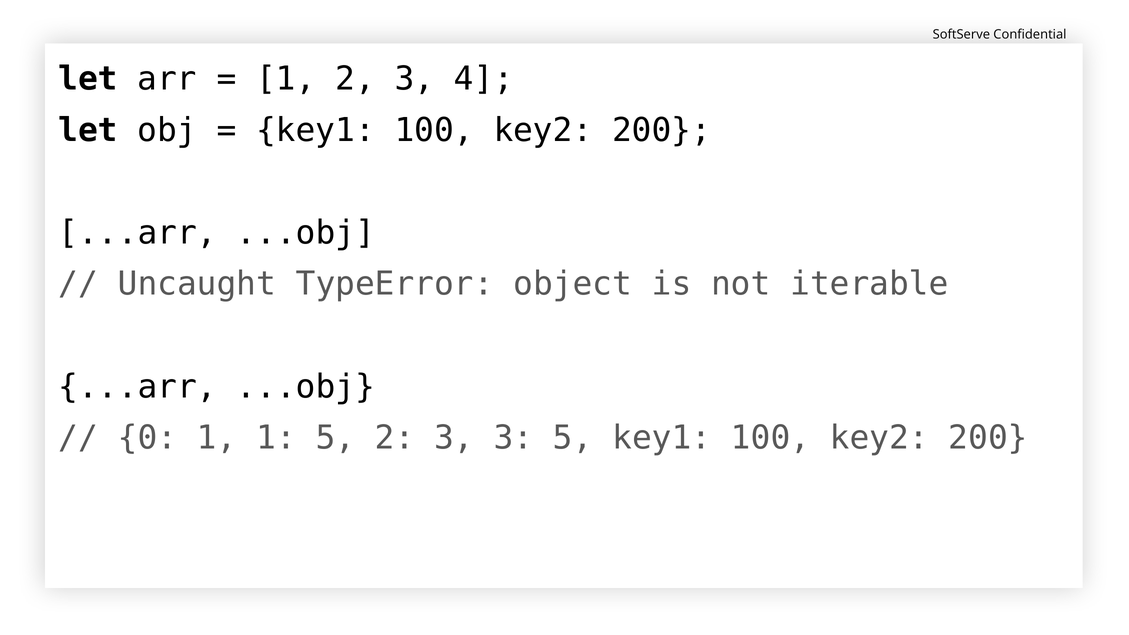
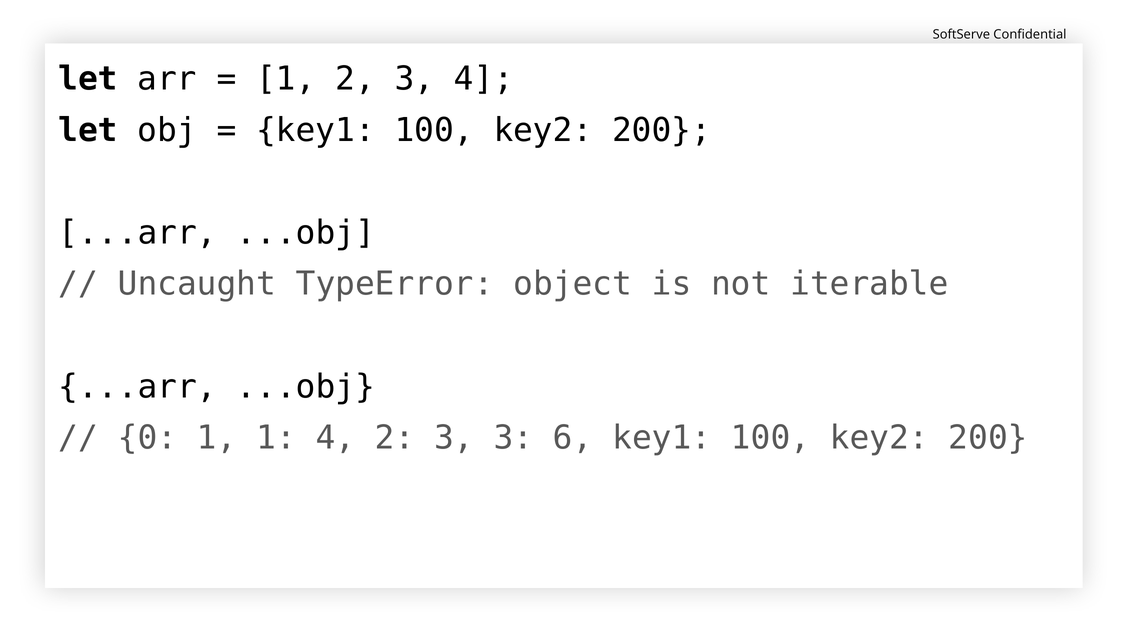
1 5: 5 -> 4
3 5: 5 -> 6
